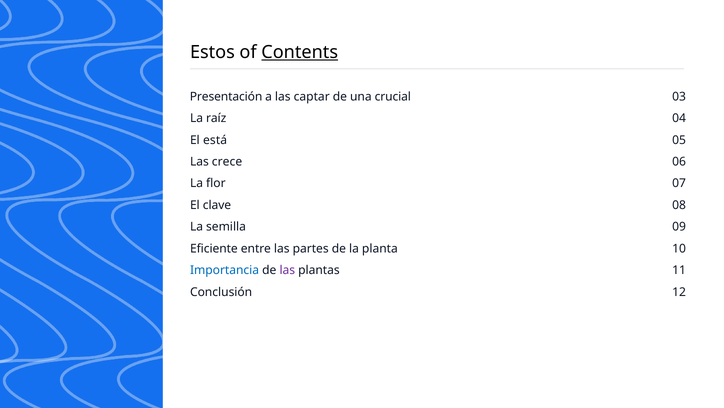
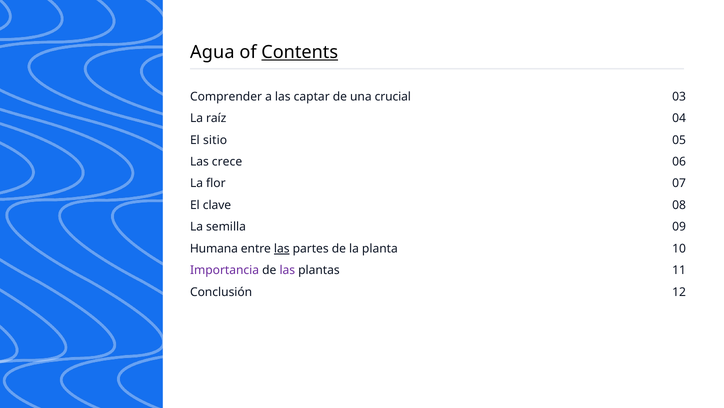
Estos: Estos -> Agua
Presentación: Presentación -> Comprender
está: está -> sitio
Eficiente: Eficiente -> Humana
las at (282, 248) underline: none -> present
Importancia colour: blue -> purple
